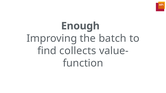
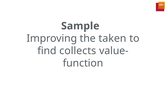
Enough: Enough -> Sample
batch: batch -> taken
